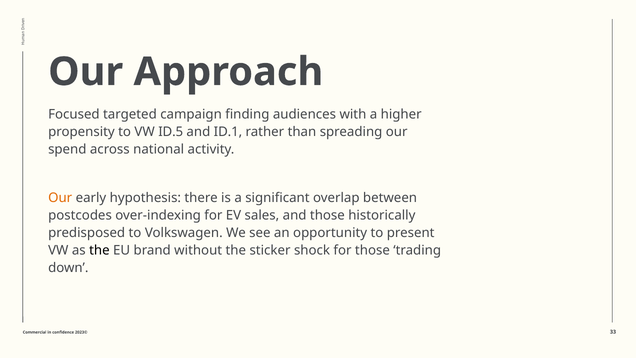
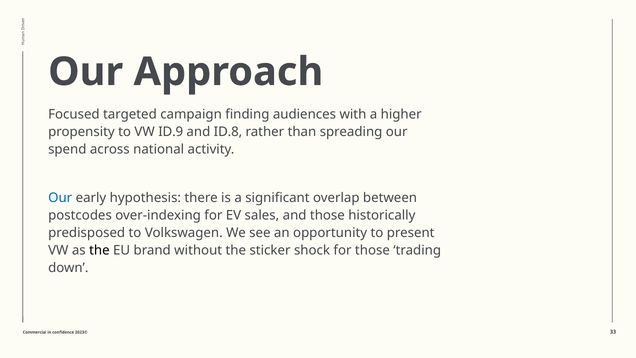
ID.5: ID.5 -> ID.9
ID.1: ID.1 -> ID.8
Our at (60, 198) colour: orange -> blue
